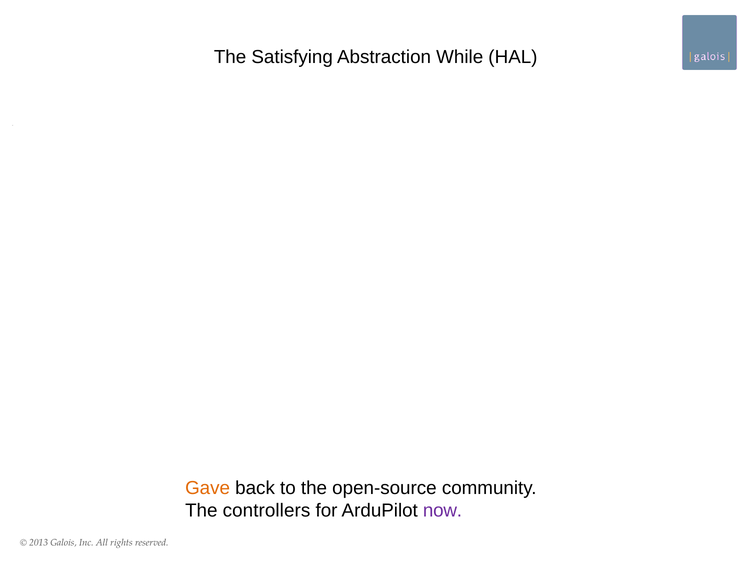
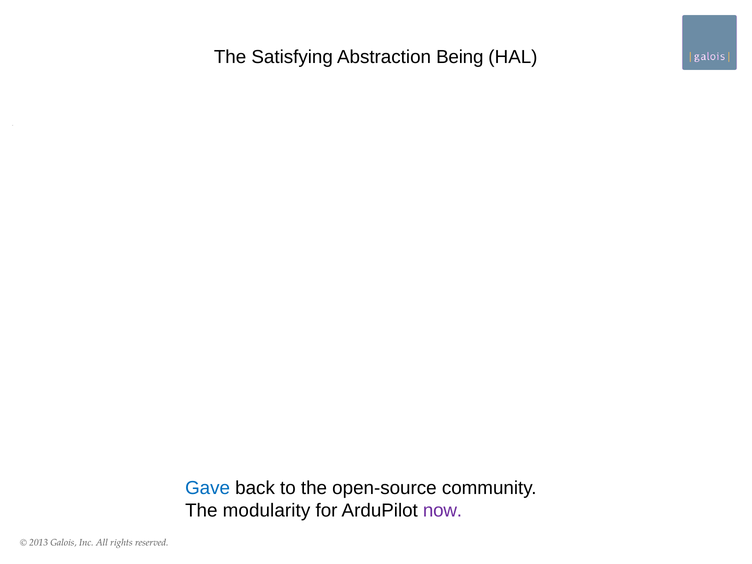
While: While -> Being
Gave colour: orange -> blue
controllers: controllers -> modularity
